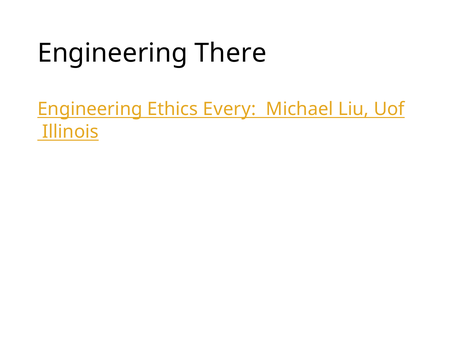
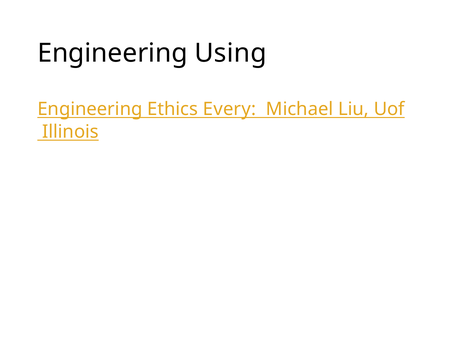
There: There -> Using
